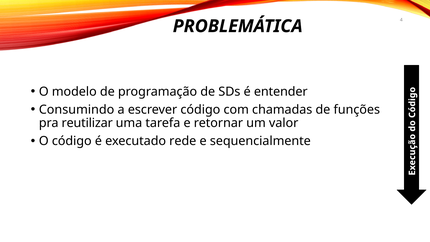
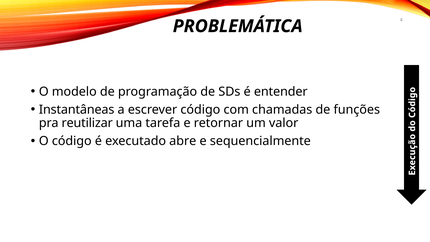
Consumindo: Consumindo -> Instantâneas
rede: rede -> abre
